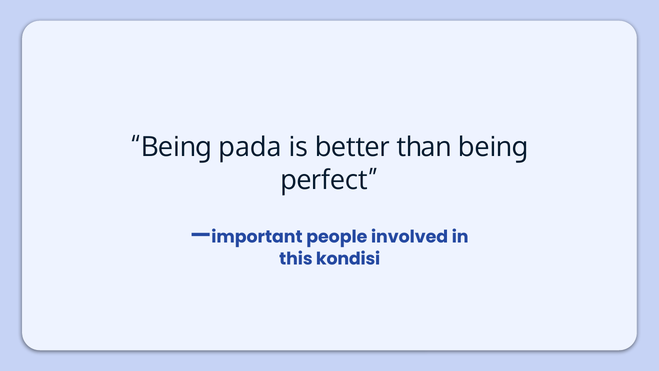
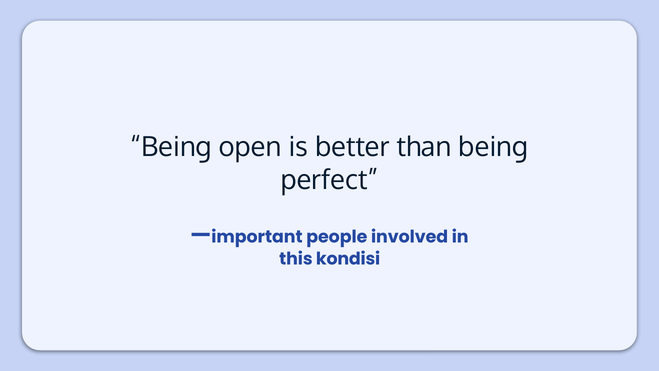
pada: pada -> open
